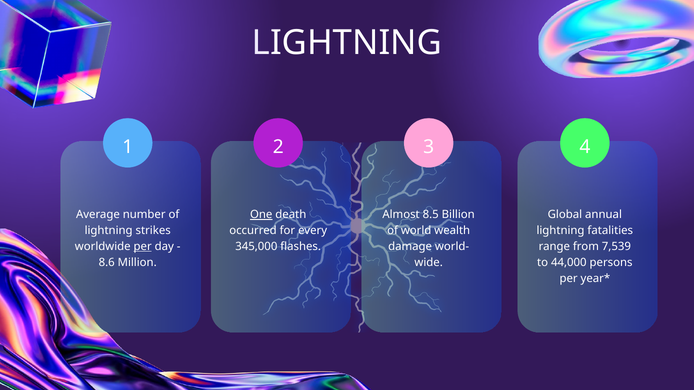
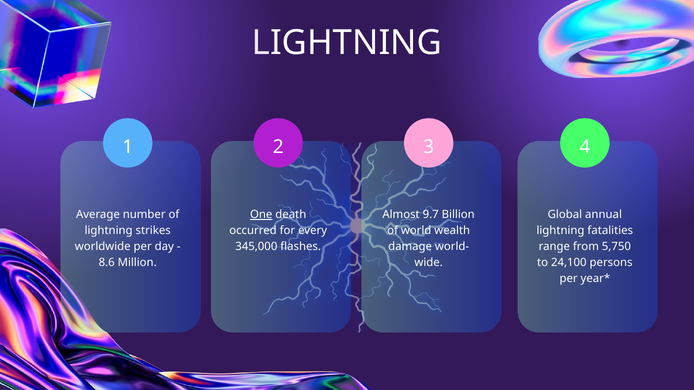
8.5: 8.5 -> 9.7
per at (143, 247) underline: present -> none
7,539: 7,539 -> 5,750
44,000: 44,000 -> 24,100
